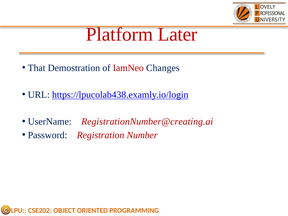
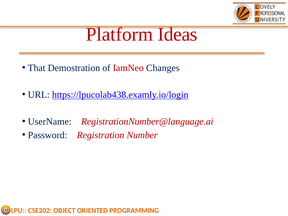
Later: Later -> Ideas
RegistrationNumber@creating.ai: RegistrationNumber@creating.ai -> RegistrationNumber@language.ai
